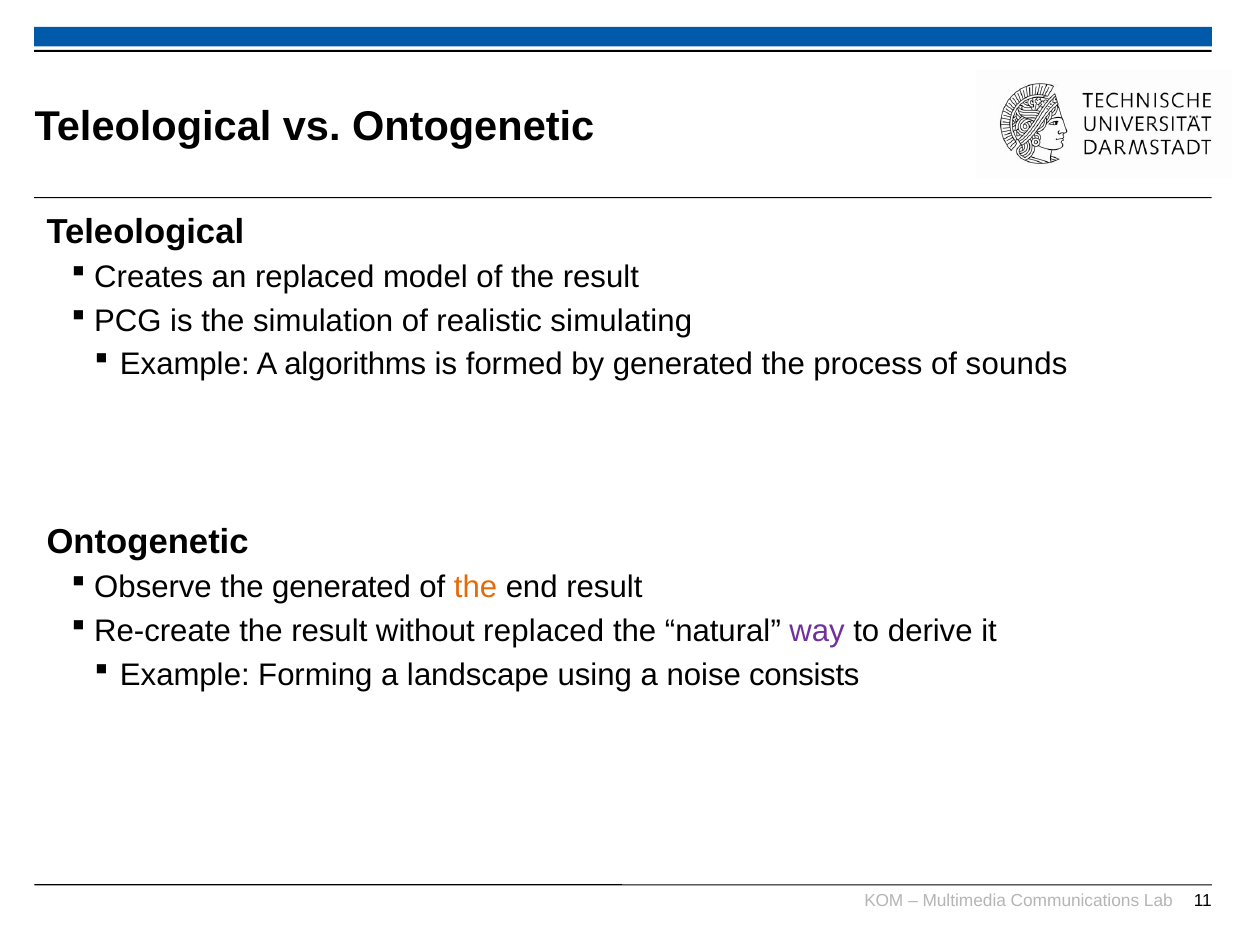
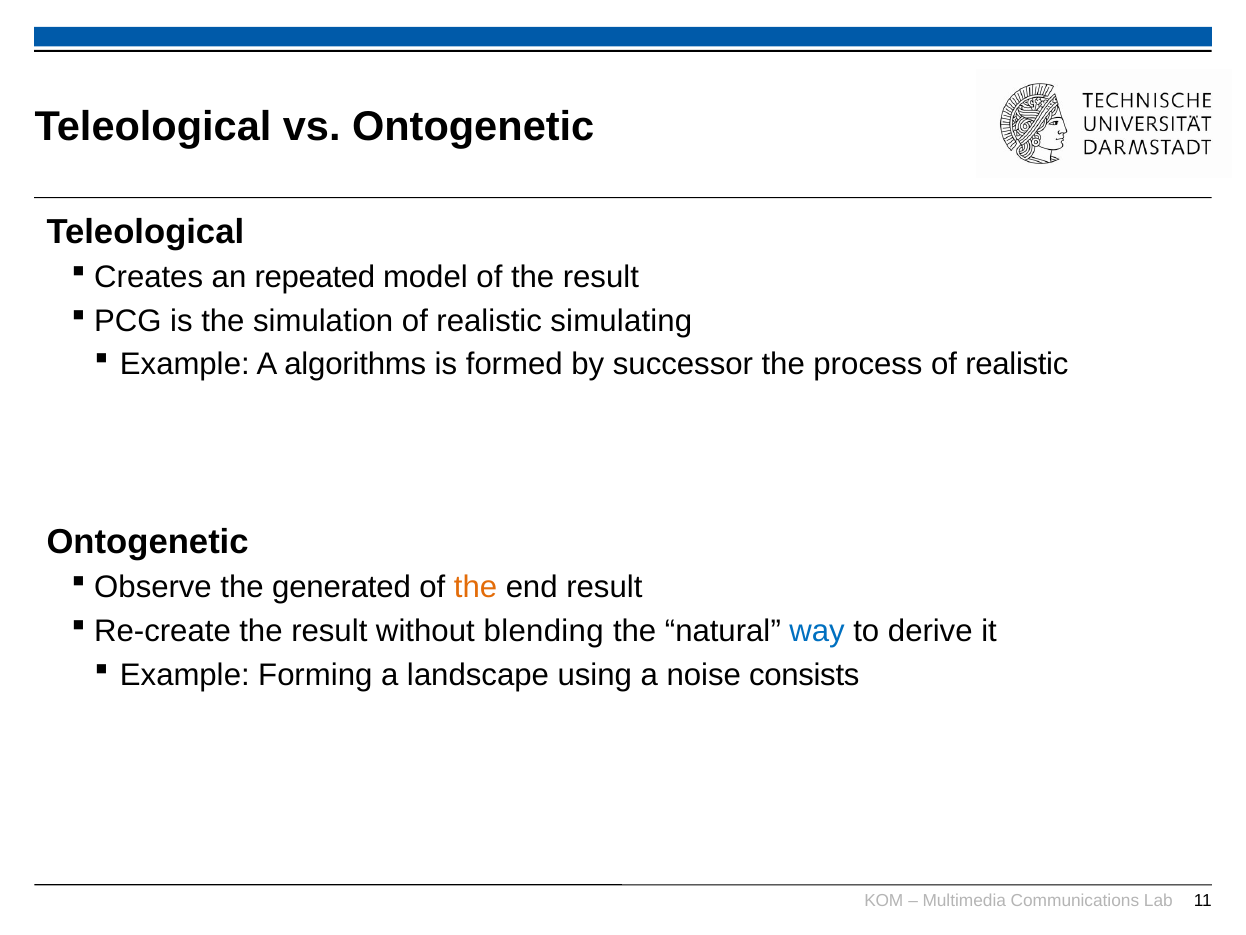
an replaced: replaced -> repeated
by generated: generated -> successor
process of sounds: sounds -> realistic
without replaced: replaced -> blending
way colour: purple -> blue
